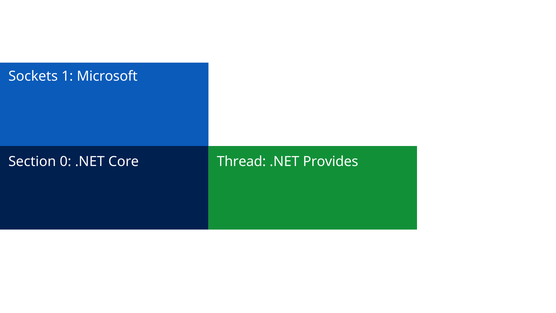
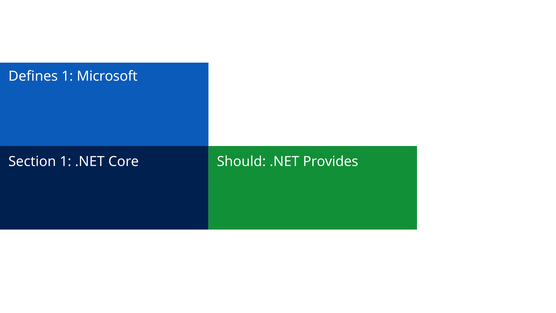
Sockets: Sockets -> Defines
Section 0: 0 -> 1
Thread: Thread -> Should
